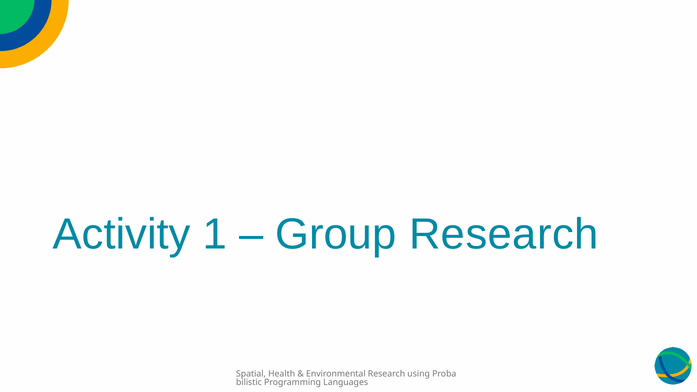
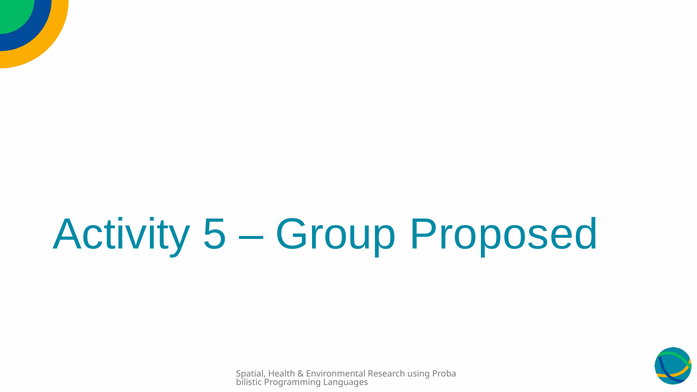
1: 1 -> 5
Group Research: Research -> Proposed
